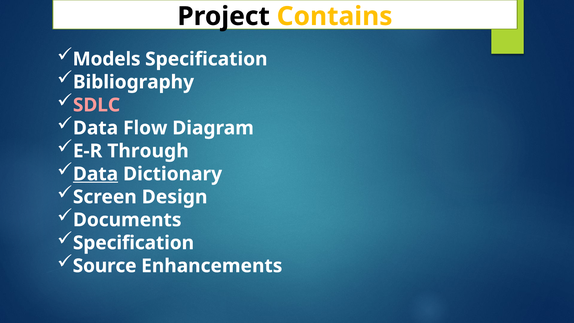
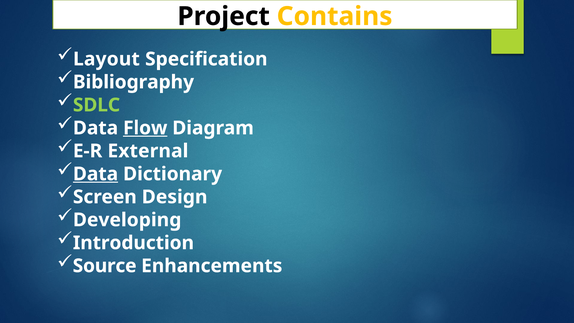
Models: Models -> Layout
SDLC colour: pink -> light green
Flow underline: none -> present
Through: Through -> External
Documents: Documents -> Developing
Specification at (133, 243): Specification -> Introduction
